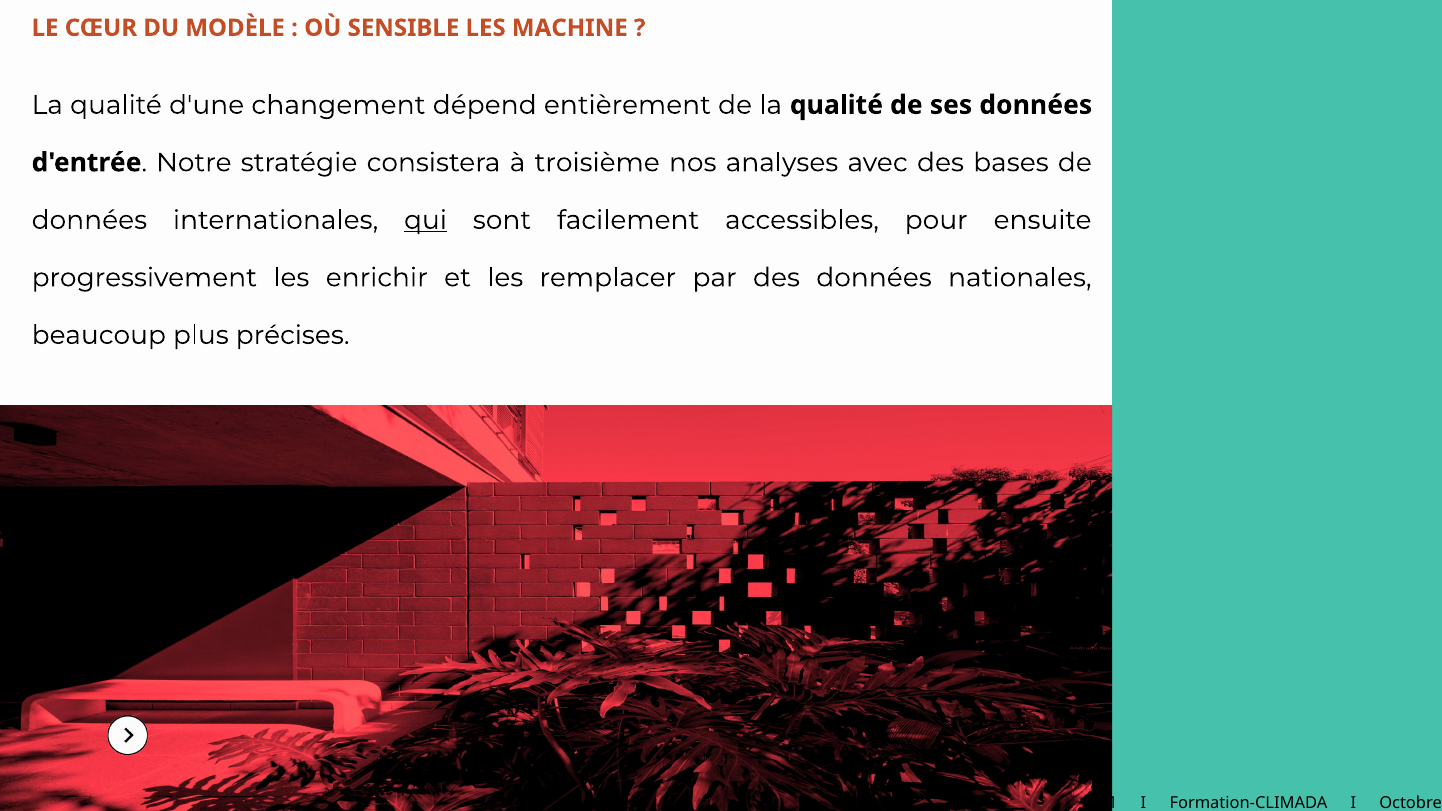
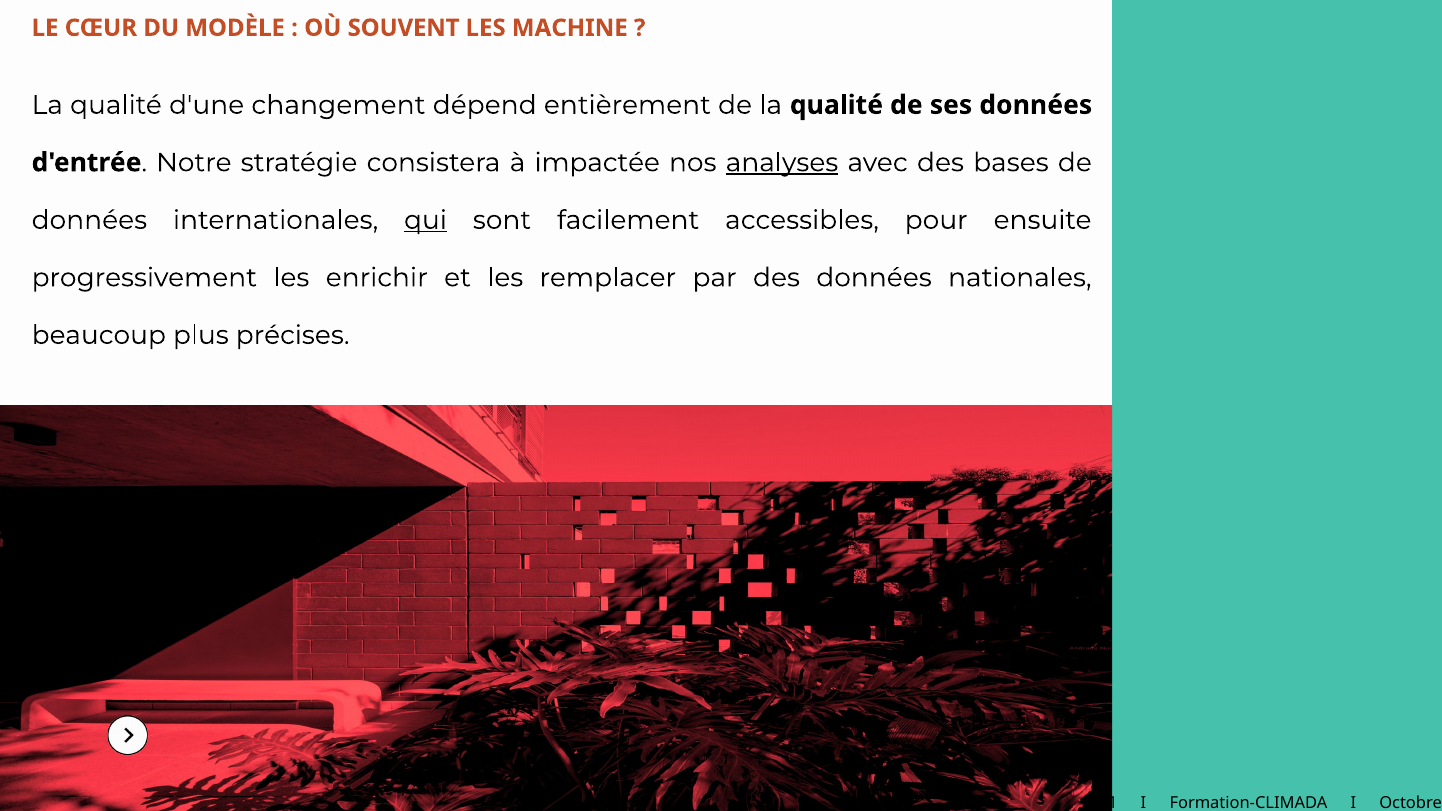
SENSIBLE: SENSIBLE -> SOUVENT
troisième: troisième -> impactée
analyses underline: none -> present
